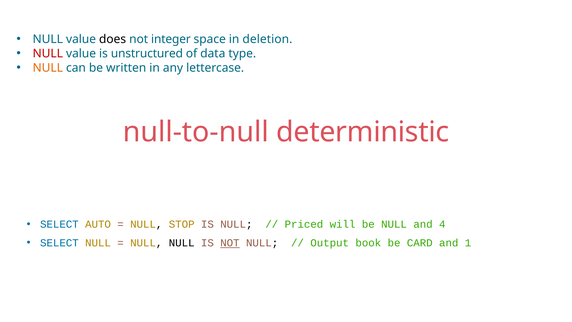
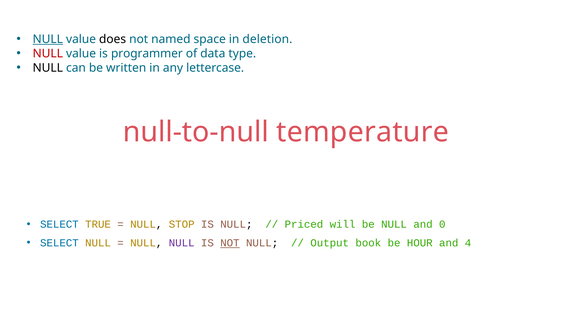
NULL at (48, 39) underline: none -> present
integer: integer -> named
unstructured: unstructured -> programmer
NULL at (48, 68) colour: orange -> black
deterministic: deterministic -> temperature
AUTO: AUTO -> TRUE
4: 4 -> 0
NULL at (182, 243) colour: black -> purple
CARD: CARD -> HOUR
1: 1 -> 4
